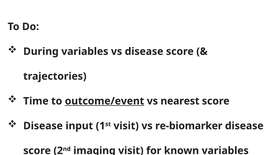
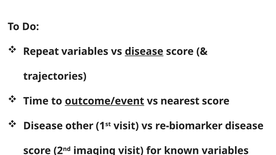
During: During -> Repeat
disease at (144, 52) underline: none -> present
input: input -> other
